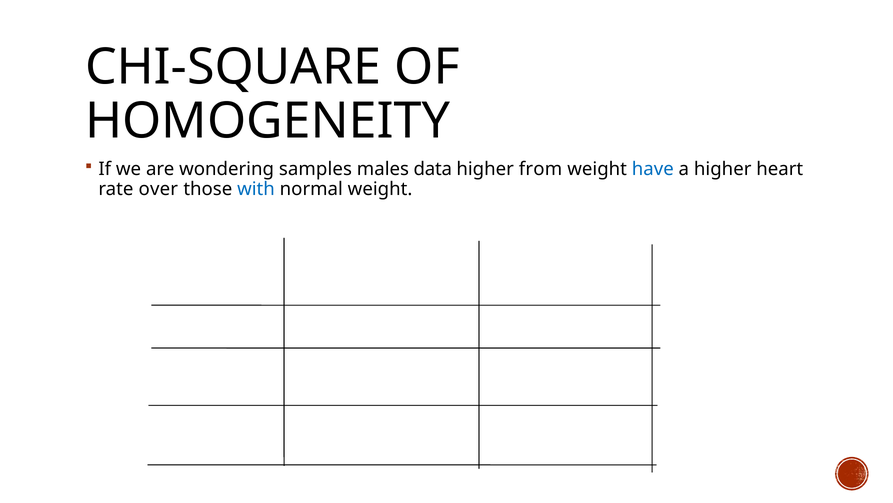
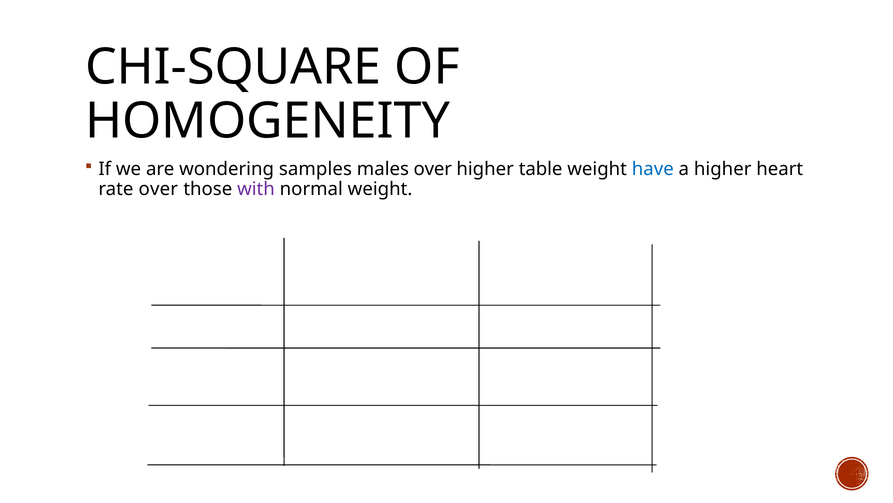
males data: data -> over
from: from -> table
with colour: blue -> purple
